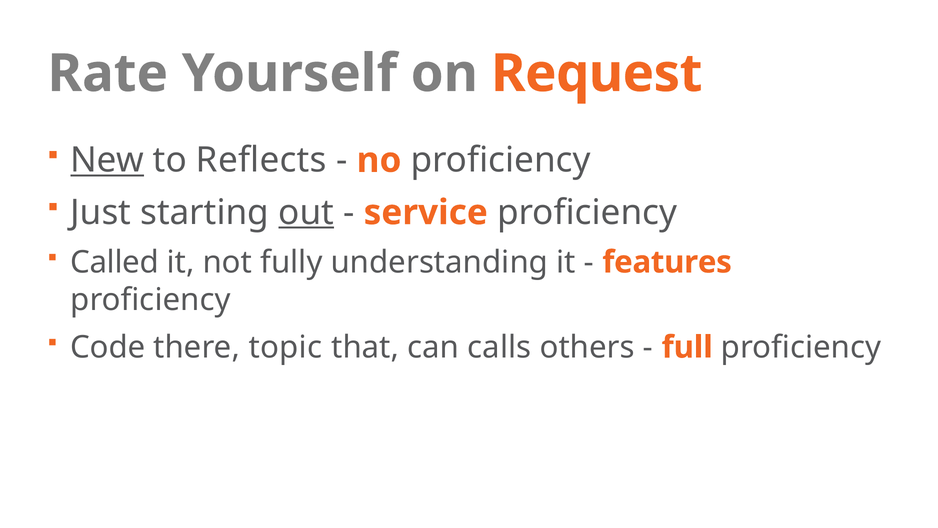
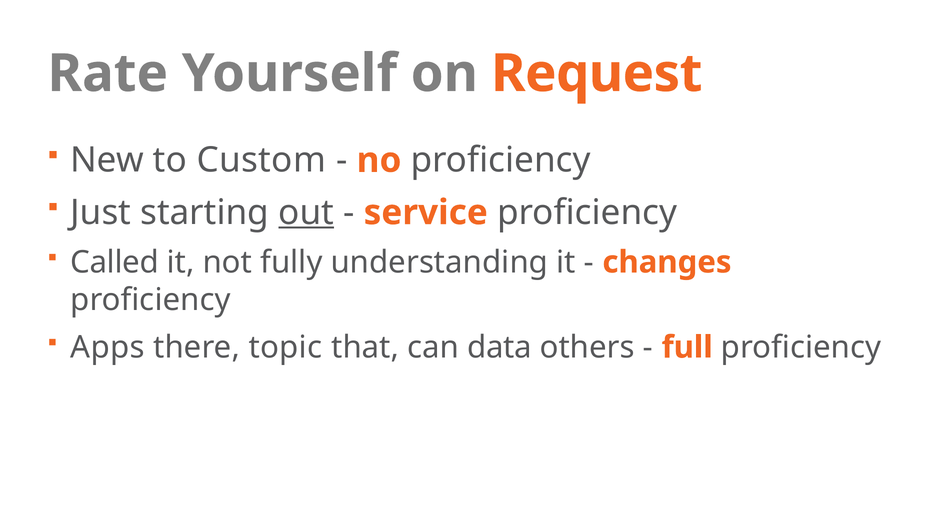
New underline: present -> none
Reflects: Reflects -> Custom
features: features -> changes
Code: Code -> Apps
calls: calls -> data
